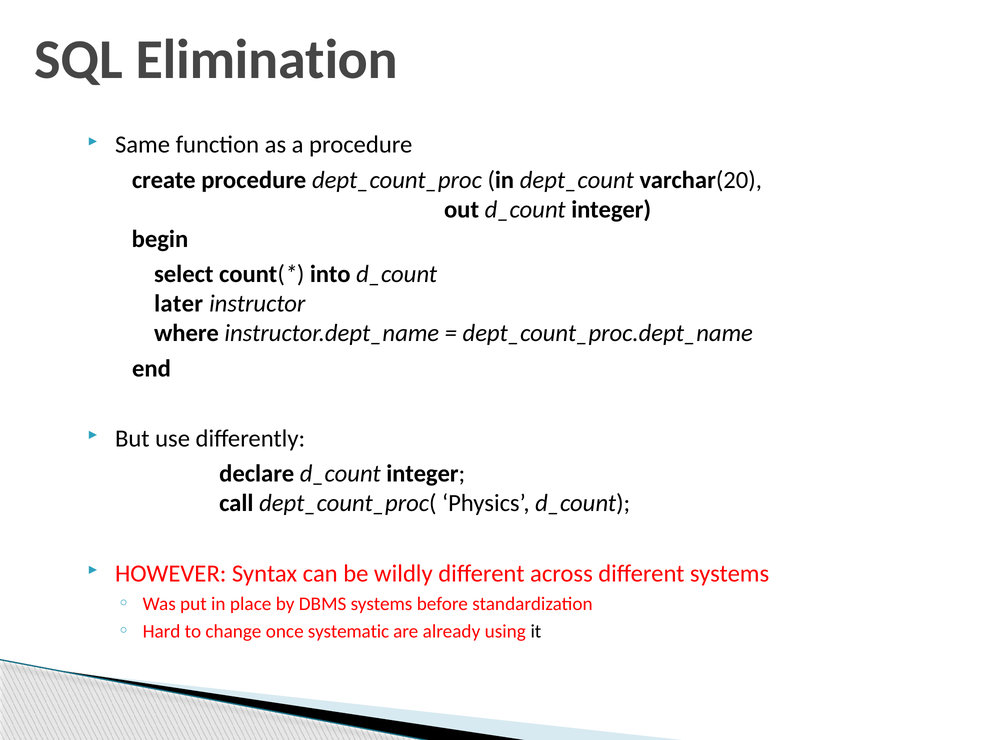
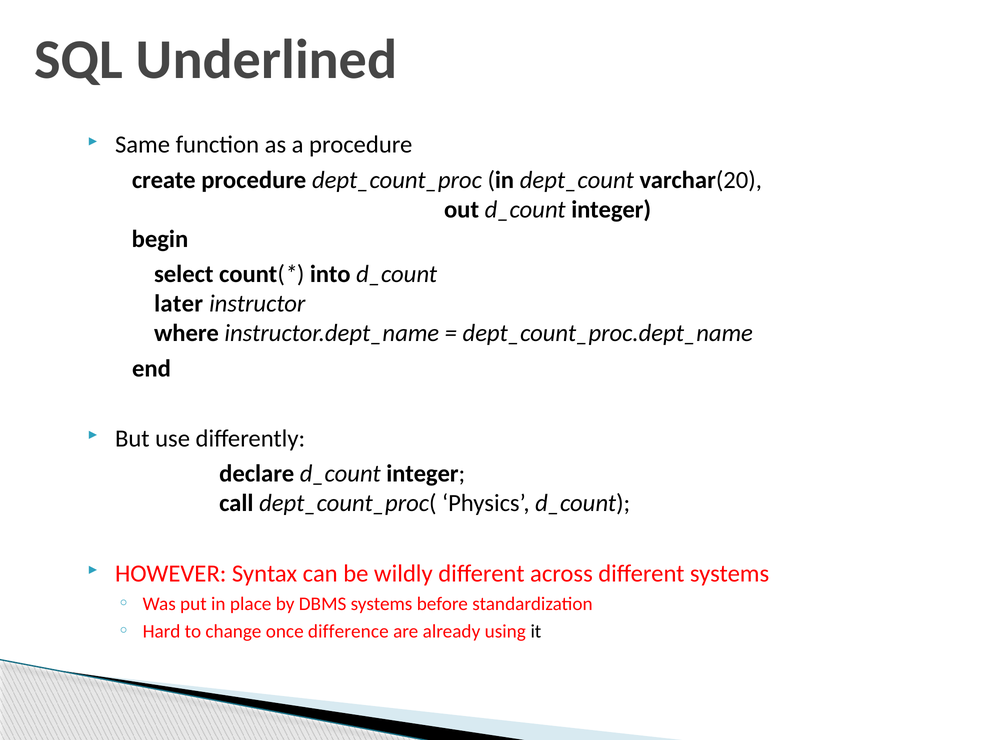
Elimination: Elimination -> Underlined
systematic: systematic -> difference
